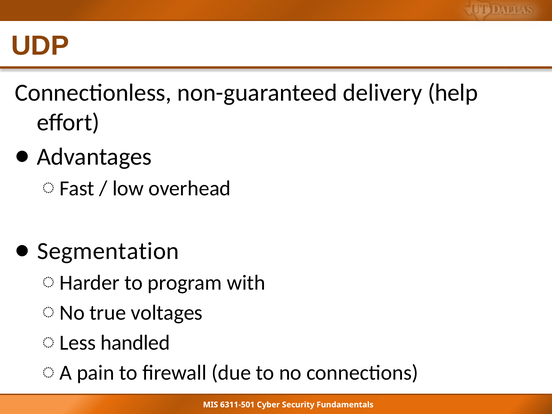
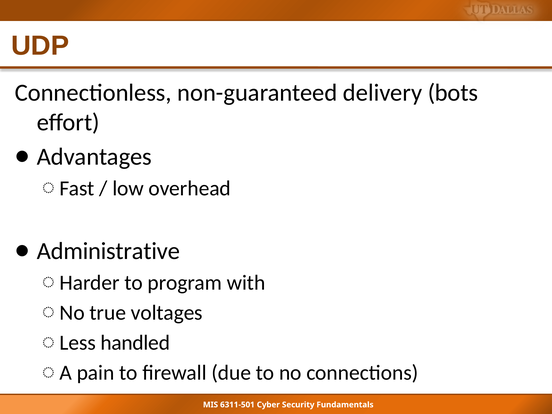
help: help -> bots
Segmentation: Segmentation -> Administrative
